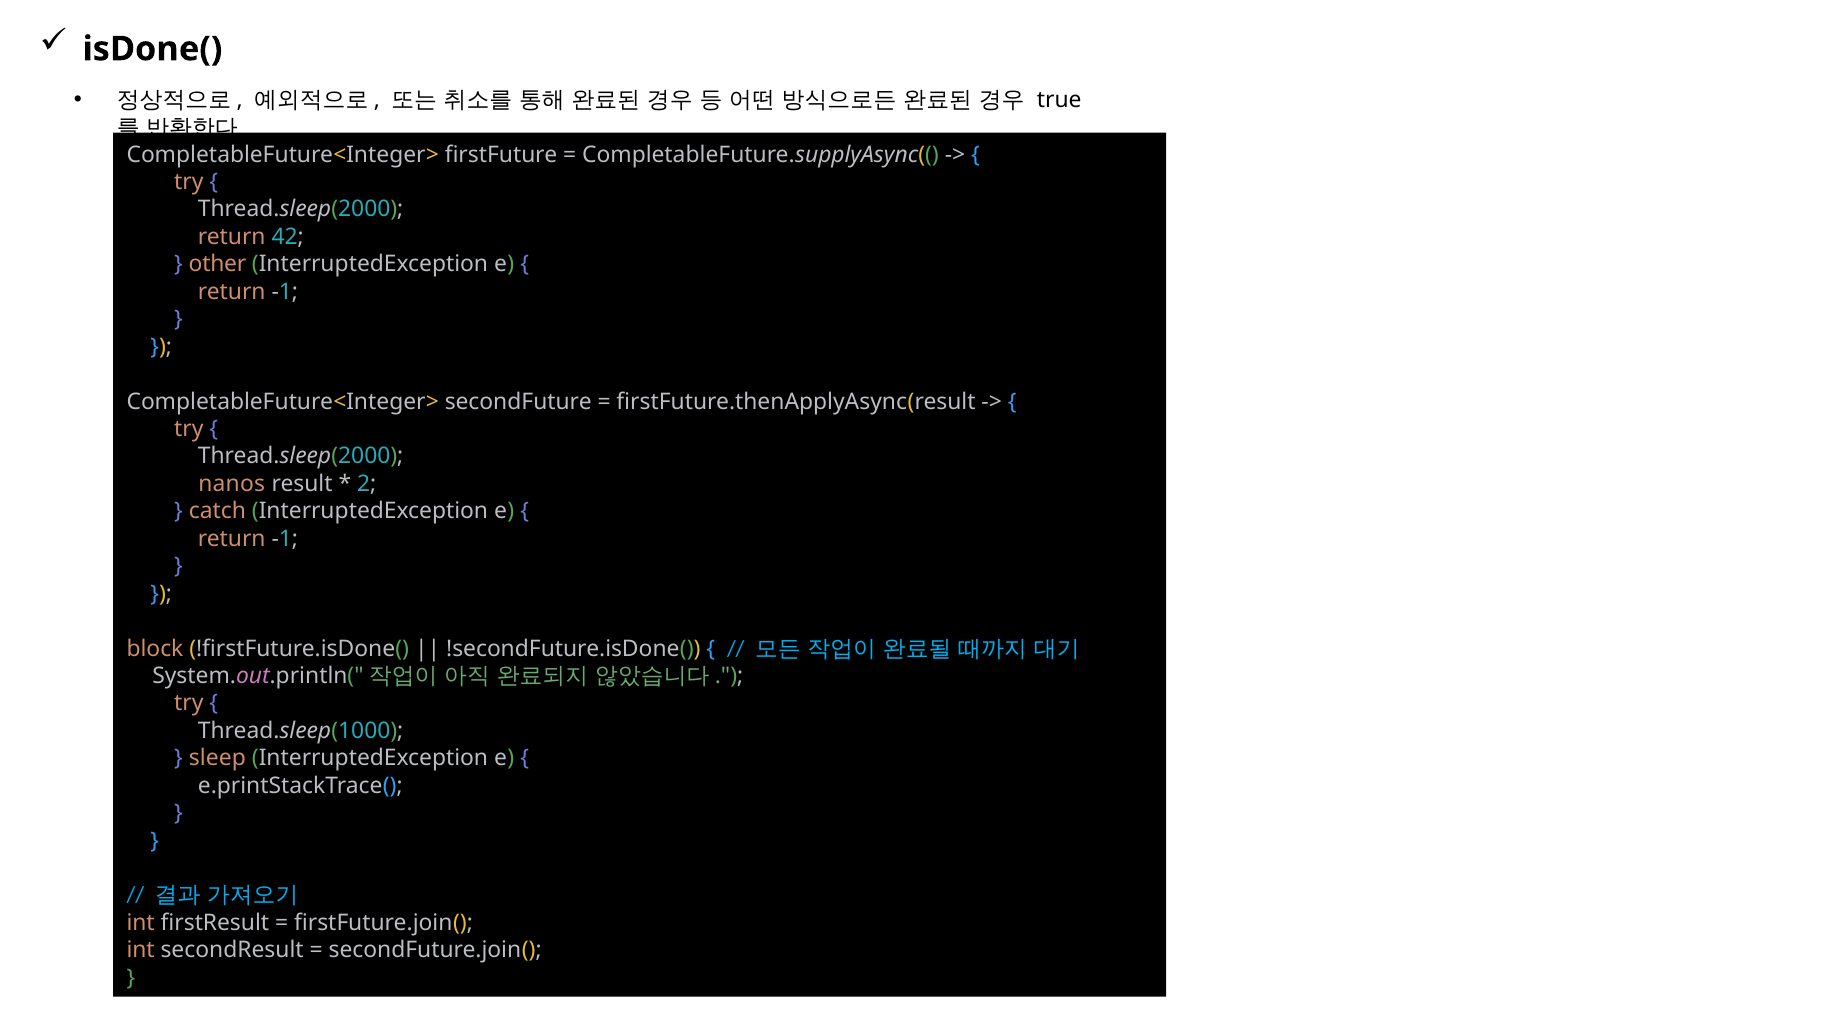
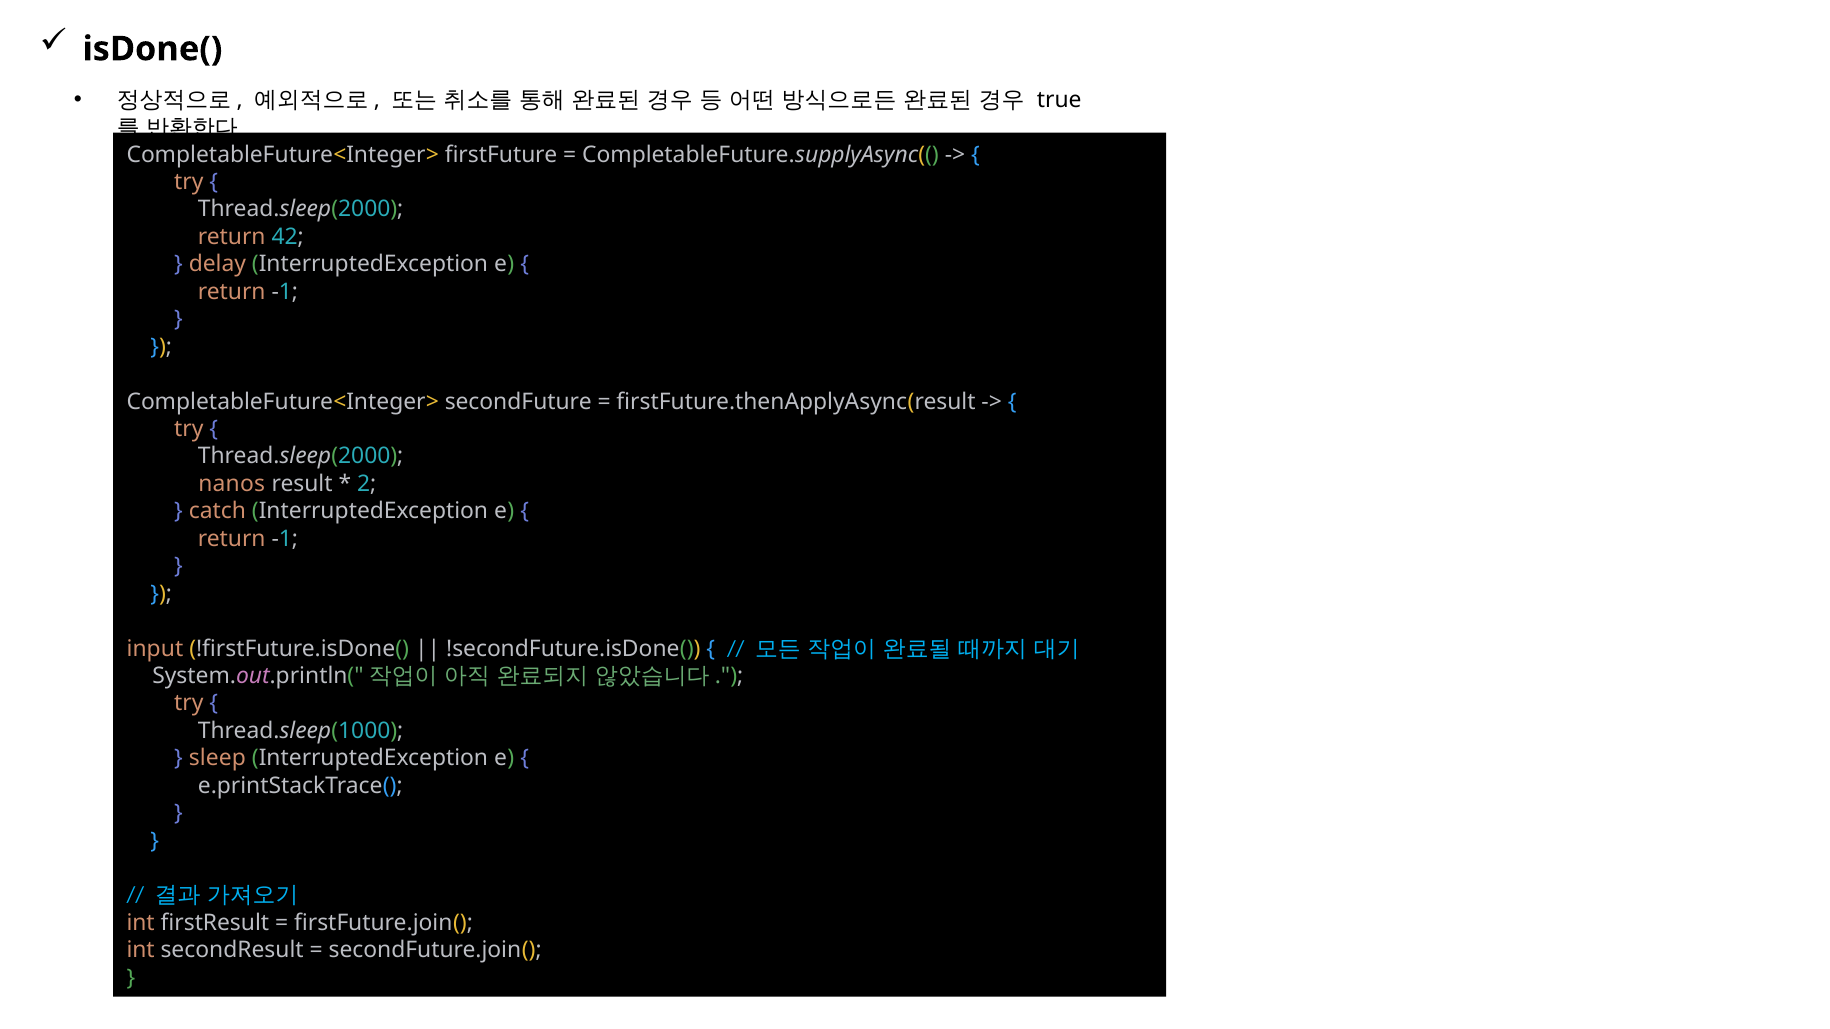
other: other -> delay
block: block -> input
